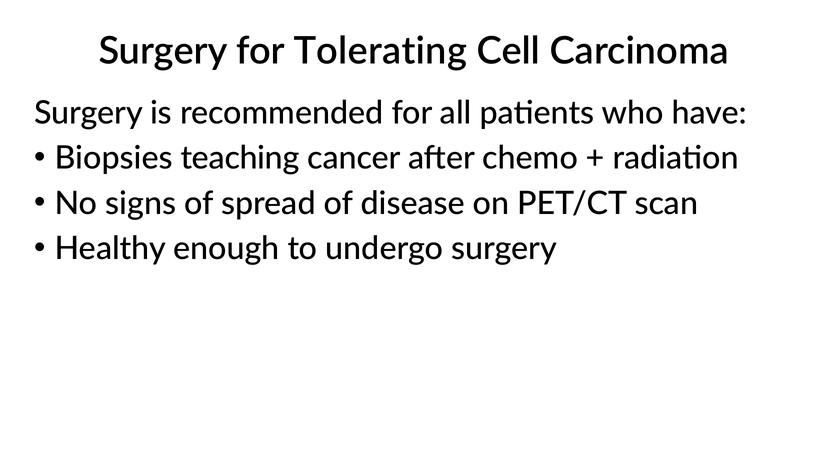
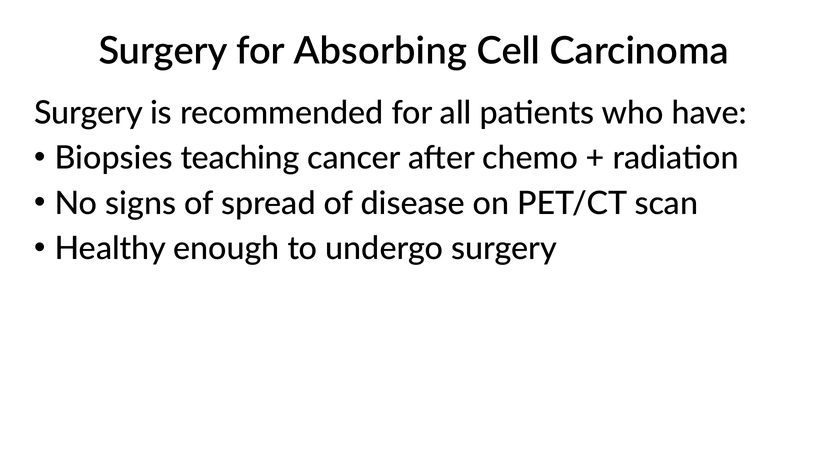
Tolerating: Tolerating -> Absorbing
